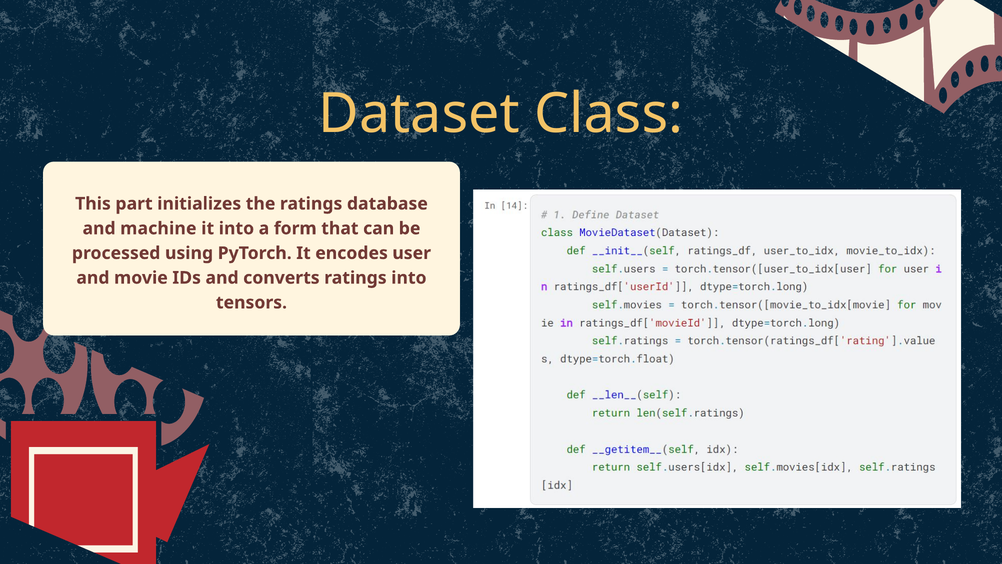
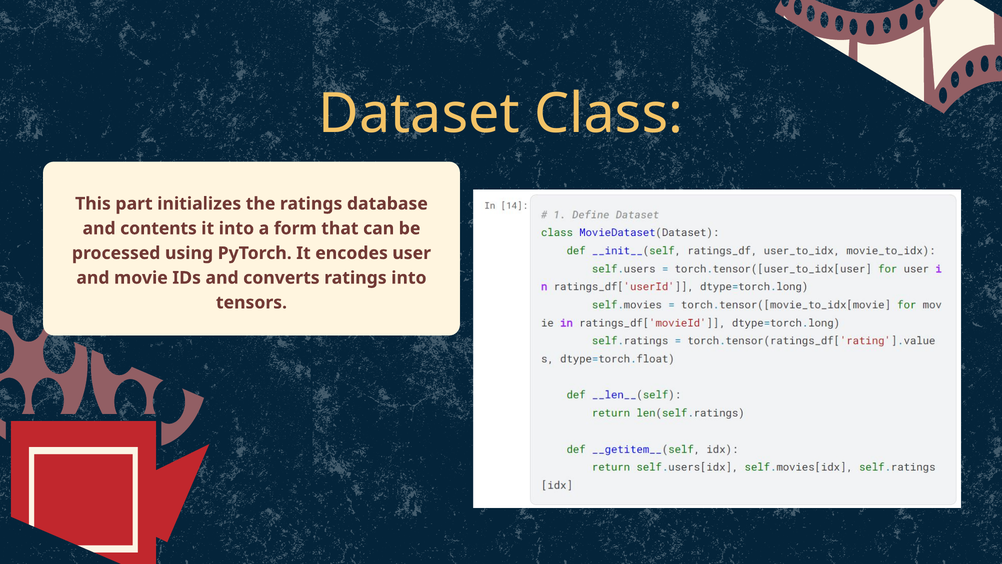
machine: machine -> contents
